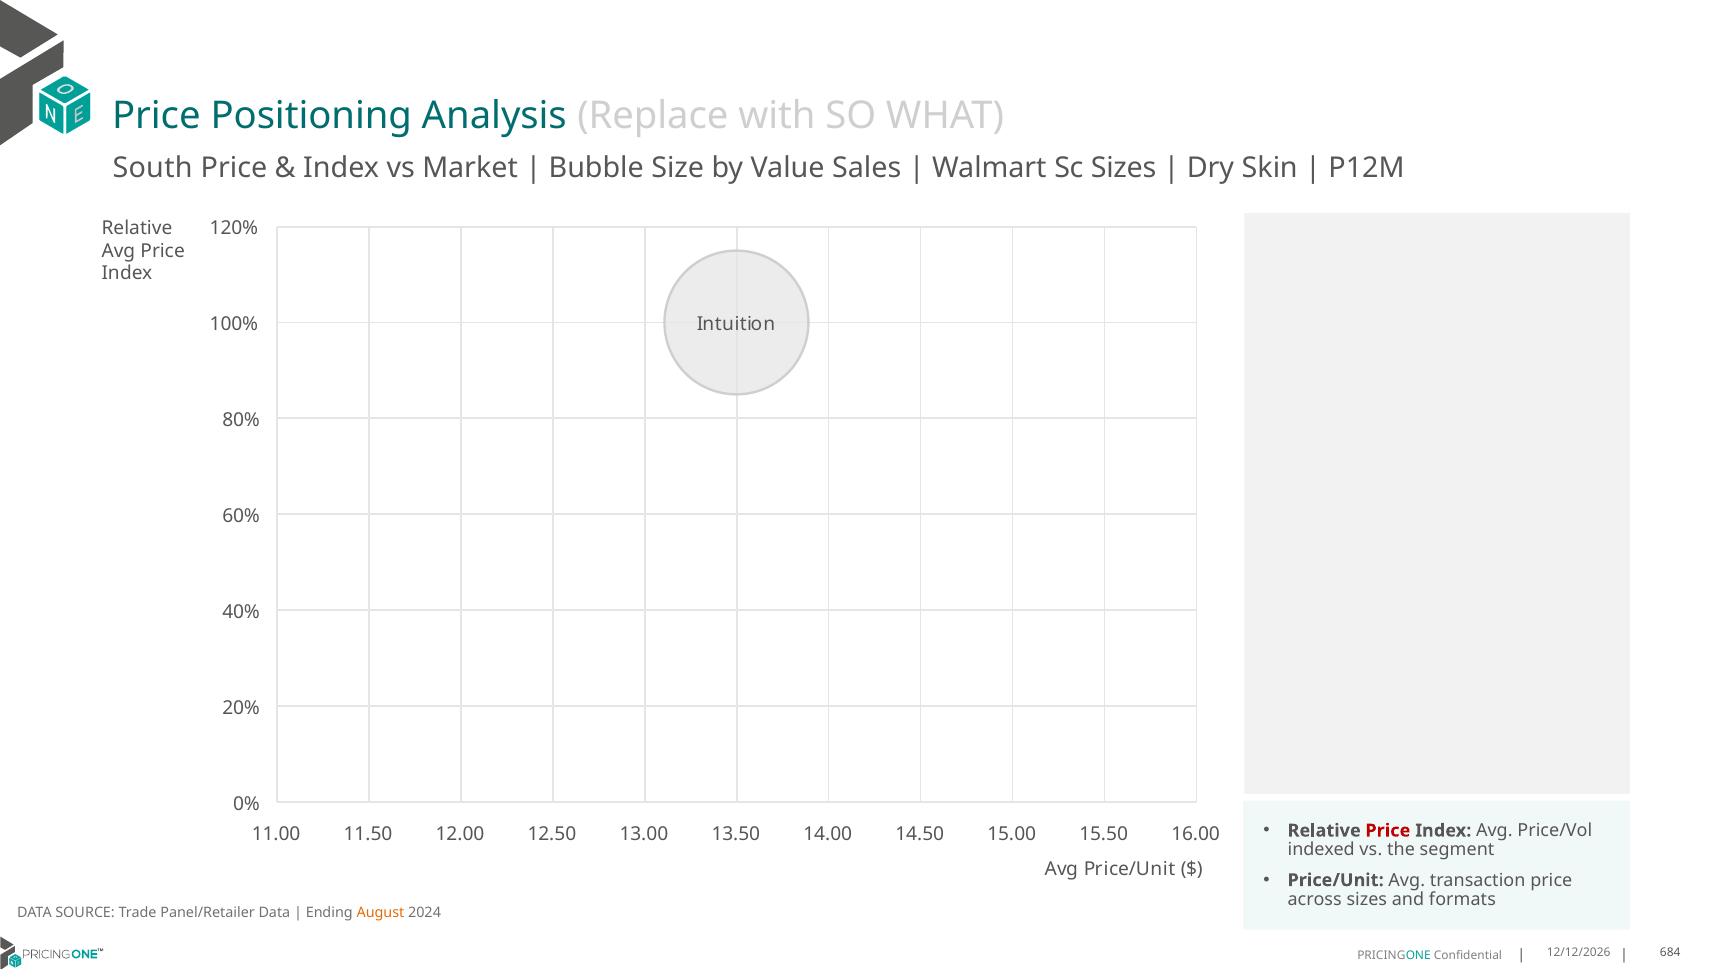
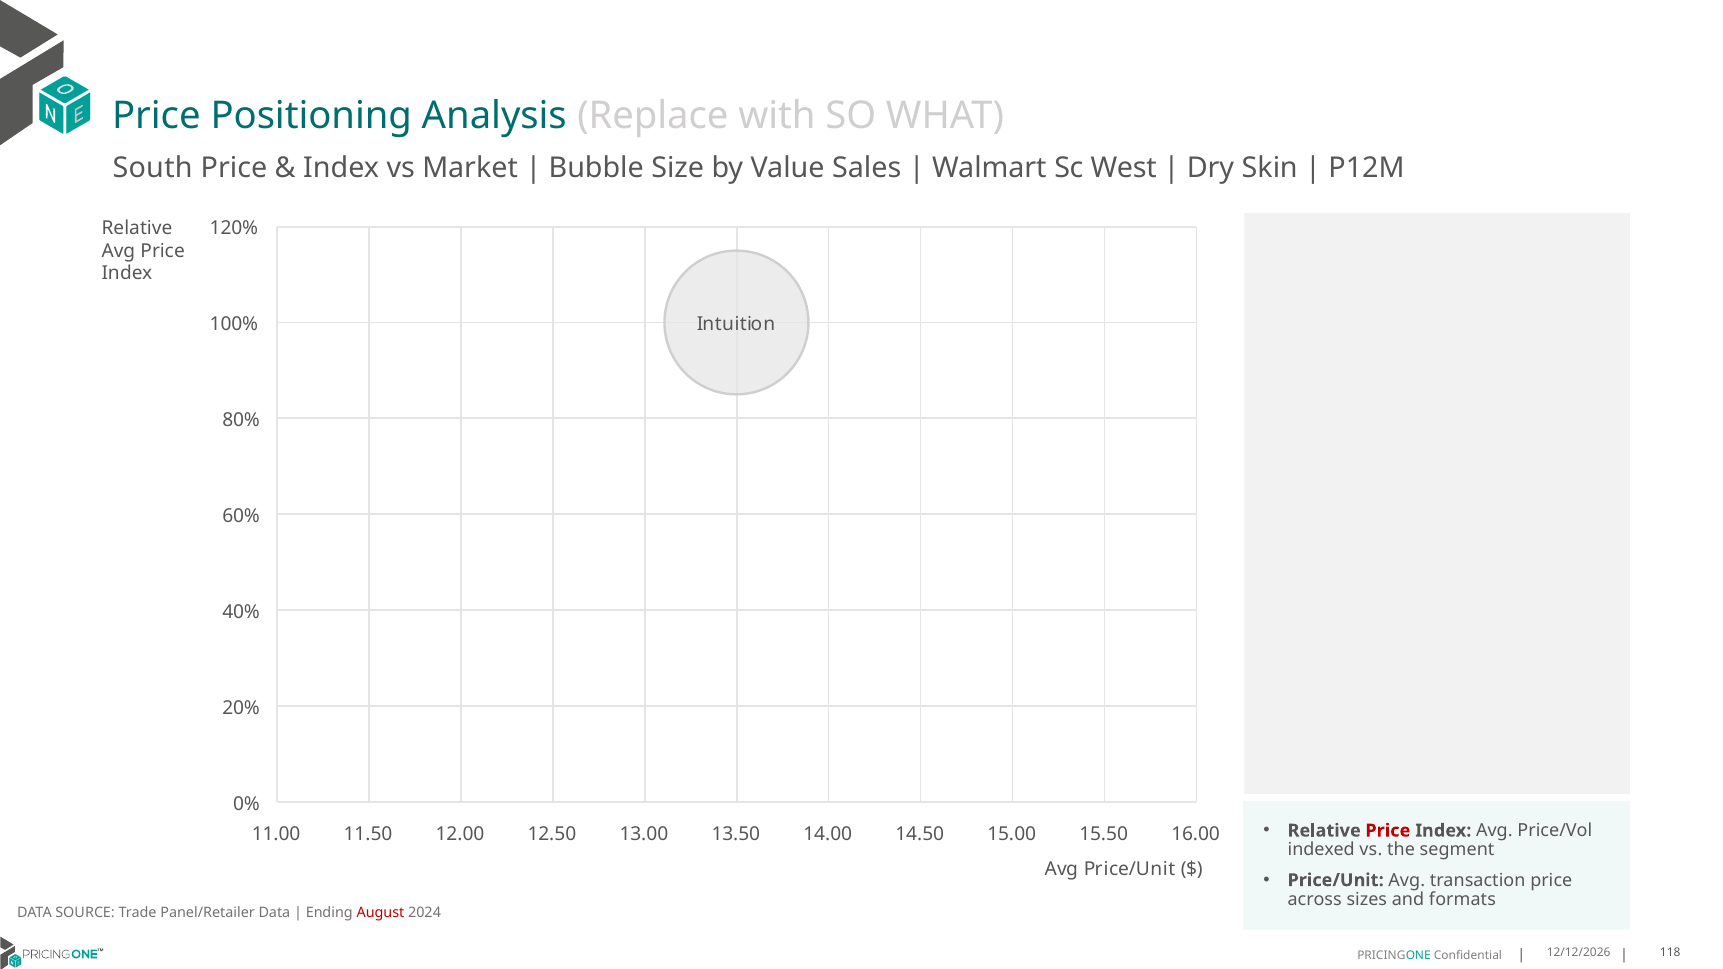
Sc Sizes: Sizes -> West
August colour: orange -> red
684: 684 -> 118
